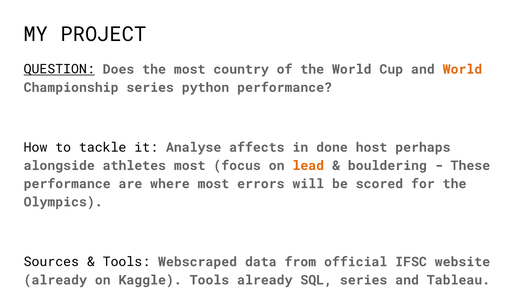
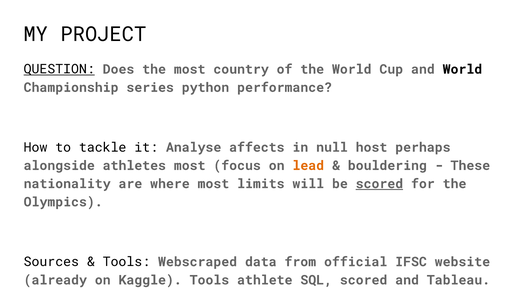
World at (462, 69) colour: orange -> black
done: done -> null
performance at (67, 183): performance -> nationality
errors: errors -> limits
scored at (379, 183) underline: none -> present
Tools already: already -> athlete
SQL series: series -> scored
